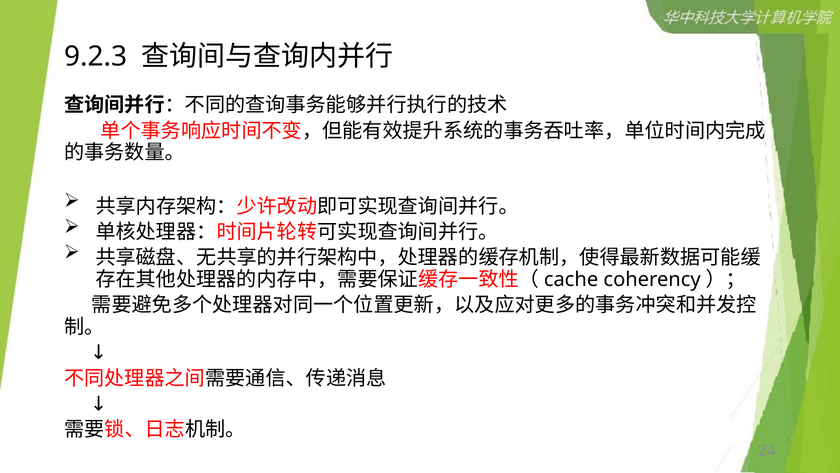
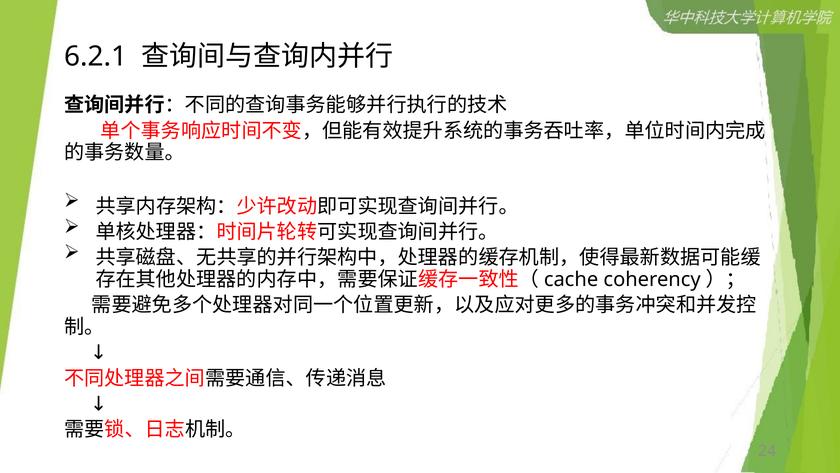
9.2.3: 9.2.3 -> 6.2.1
